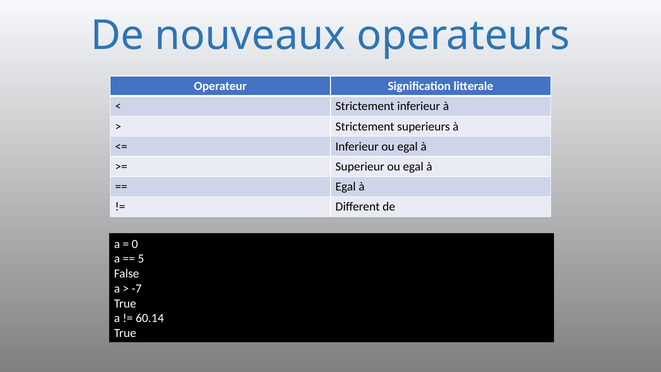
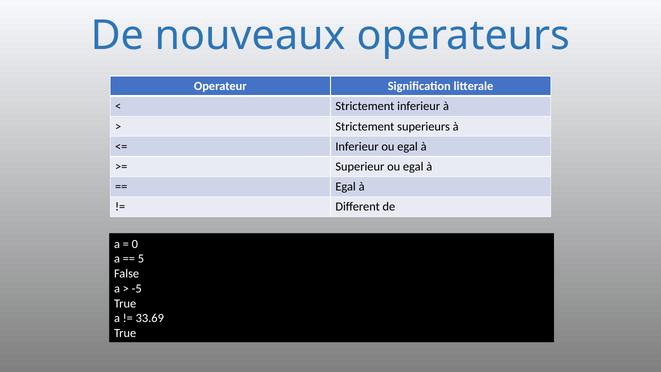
-7: -7 -> -5
60.14: 60.14 -> 33.69
